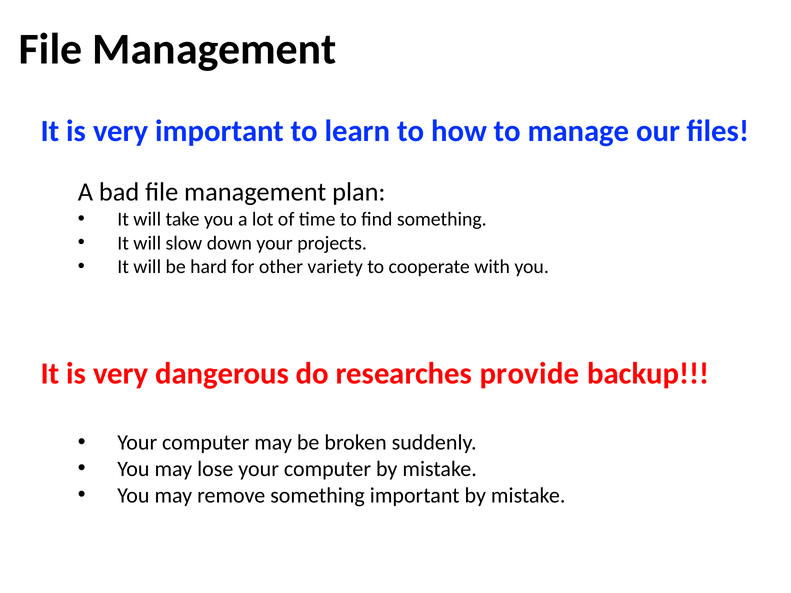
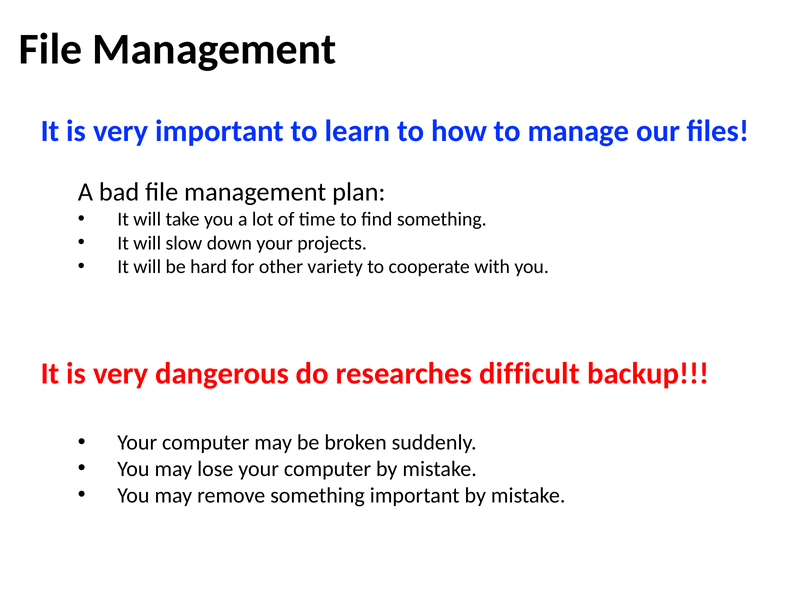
provide: provide -> difficult
